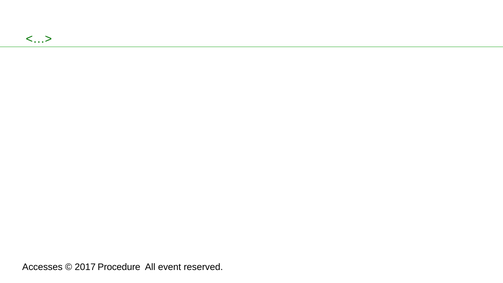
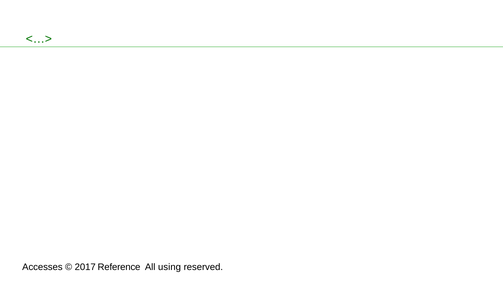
Procedure: Procedure -> Reference
event: event -> using
